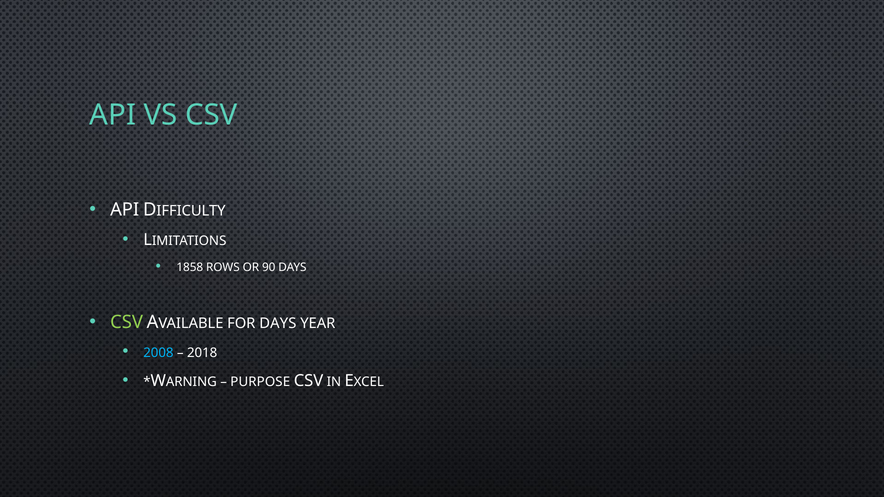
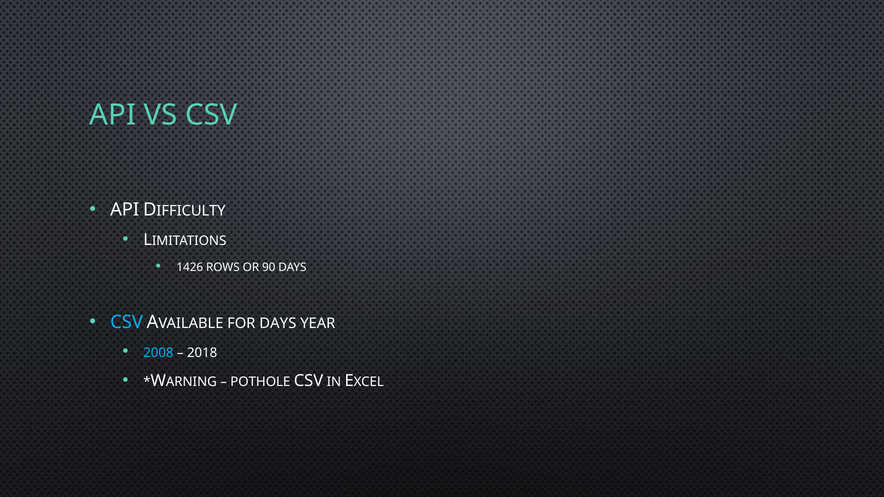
1858: 1858 -> 1426
CSV at (127, 322) colour: light green -> light blue
PURPOSE: PURPOSE -> POTHOLE
